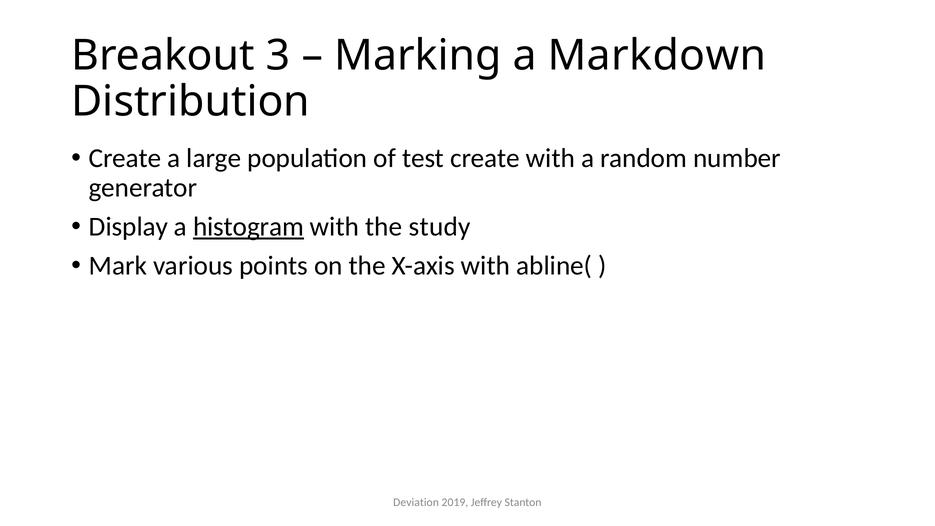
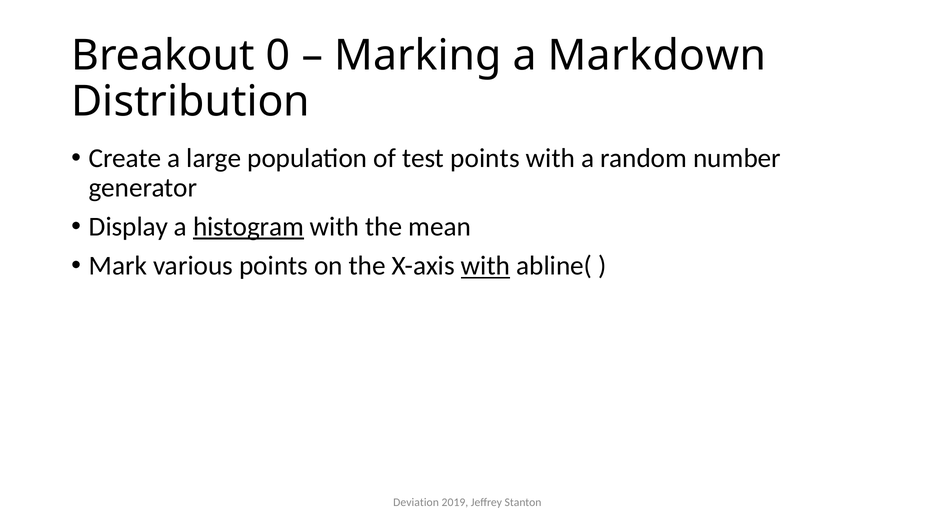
3: 3 -> 0
test create: create -> points
study: study -> mean
with at (486, 266) underline: none -> present
